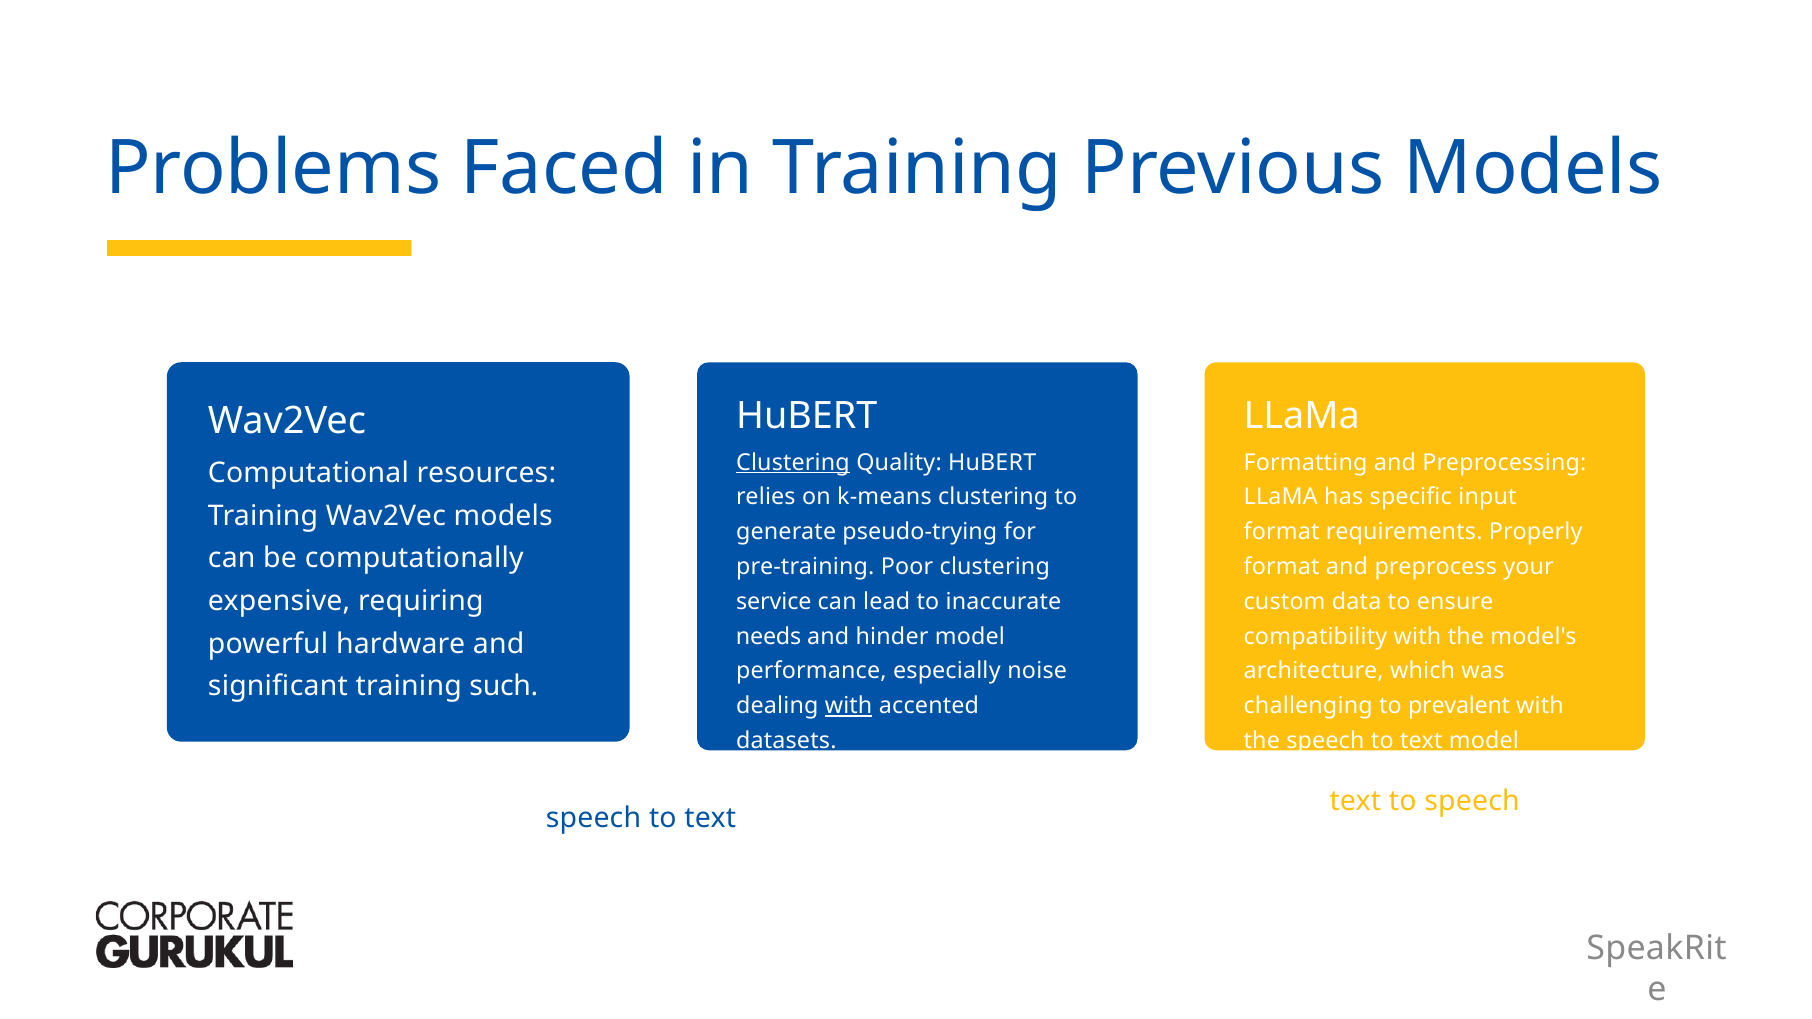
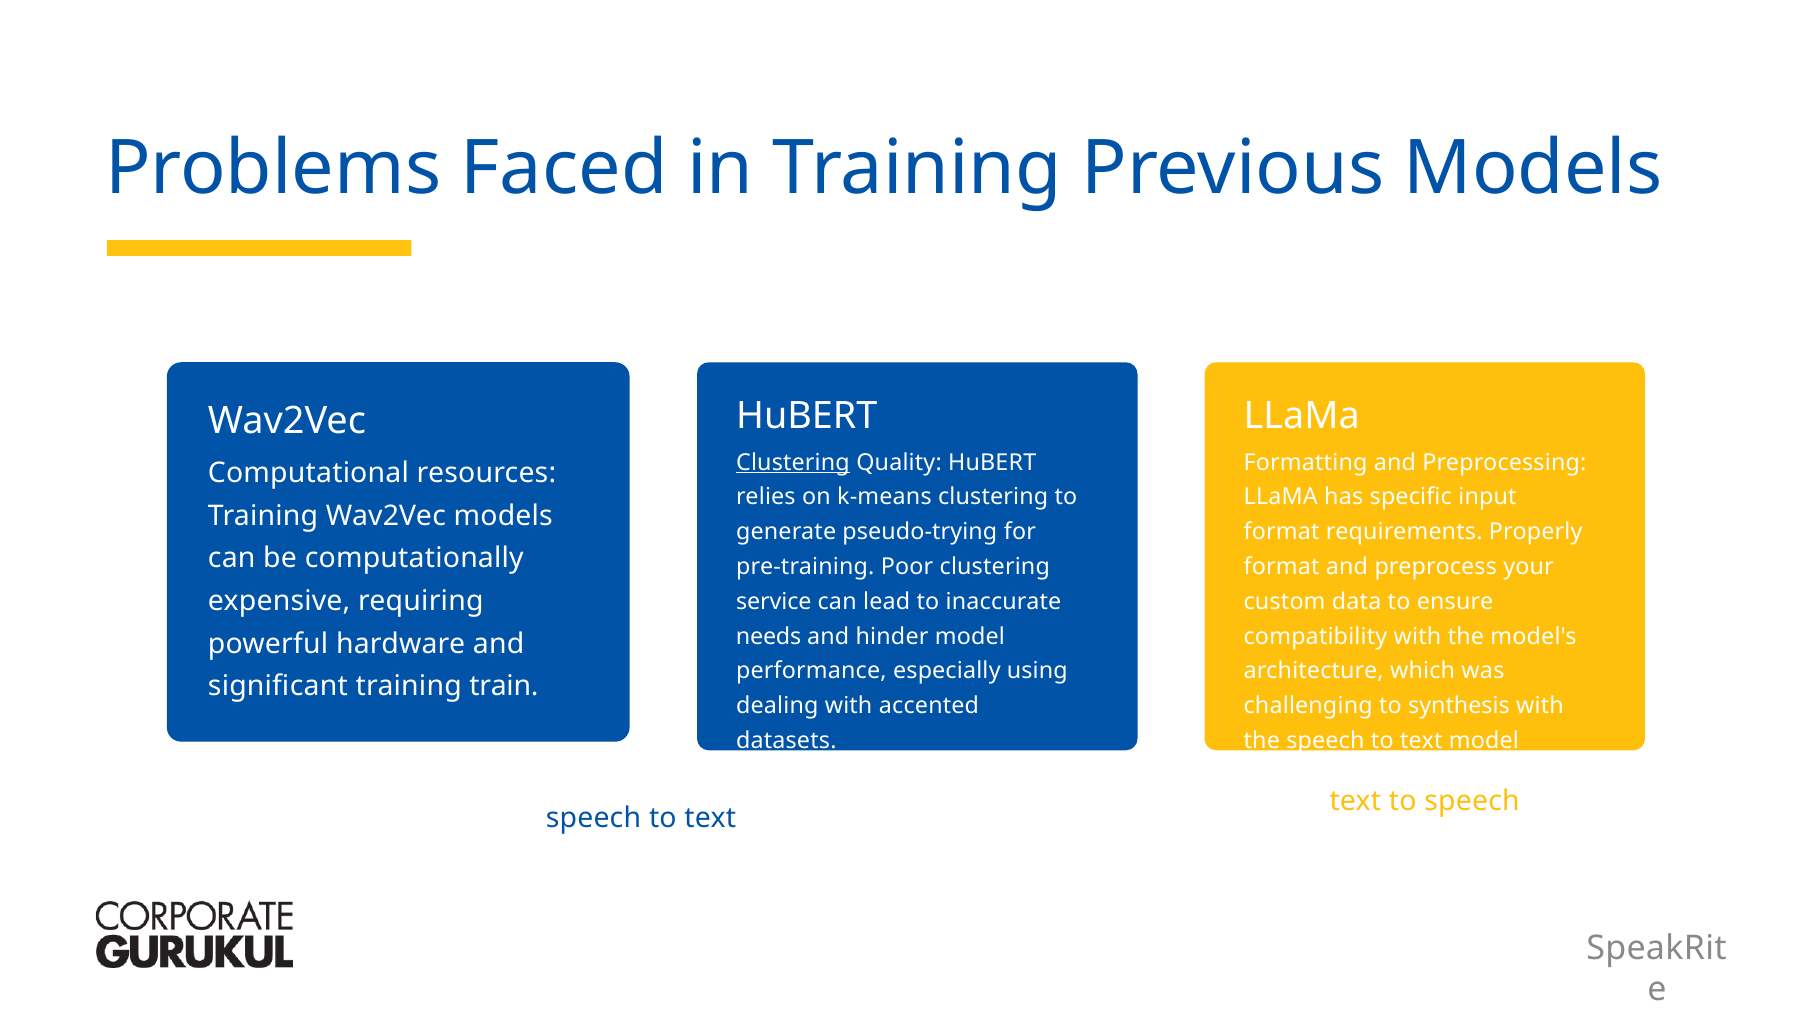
noise: noise -> using
such: such -> train
with at (849, 706) underline: present -> none
prevalent: prevalent -> synthesis
